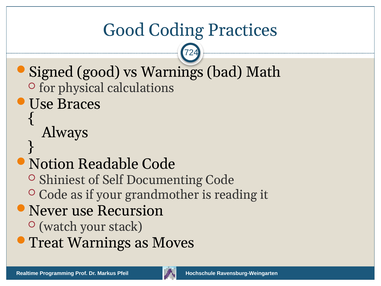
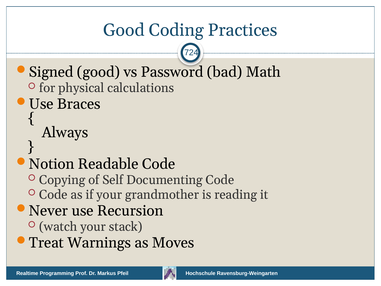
vs Warnings: Warnings -> Password
Shiniest: Shiniest -> Copying
